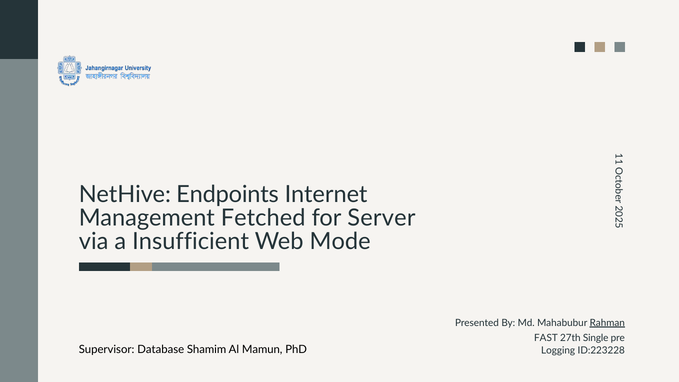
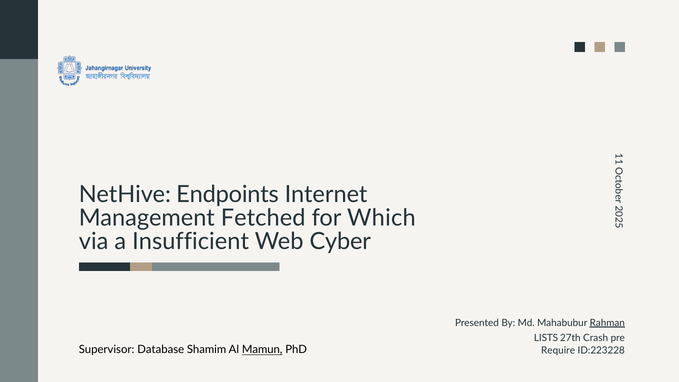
Server: Server -> Which
Mode: Mode -> Cyber
FAST: FAST -> LISTS
Single: Single -> Crash
Mamun underline: none -> present
Logging: Logging -> Require
